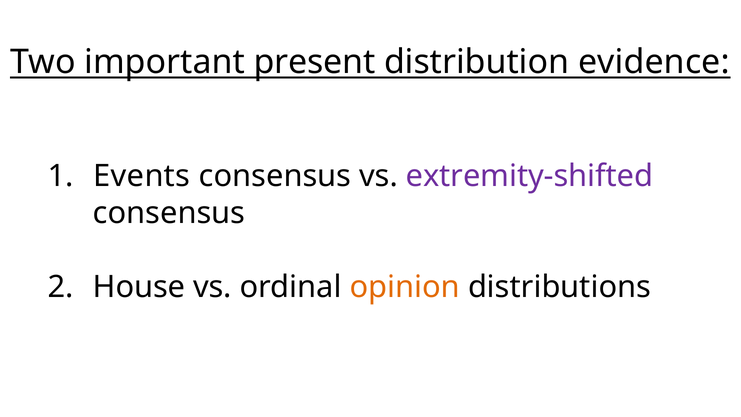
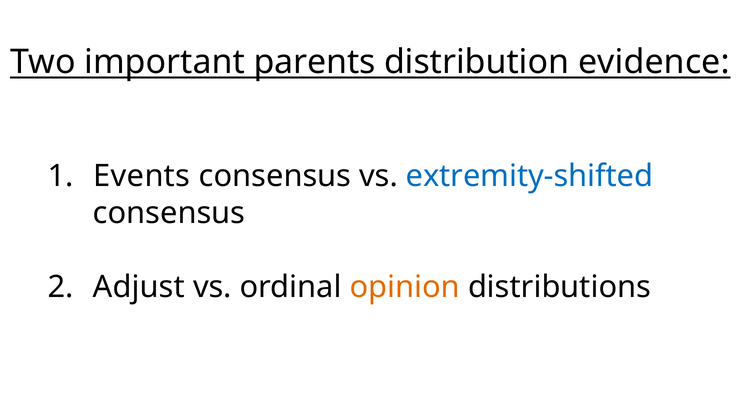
present: present -> parents
extremity-shifted colour: purple -> blue
House: House -> Adjust
